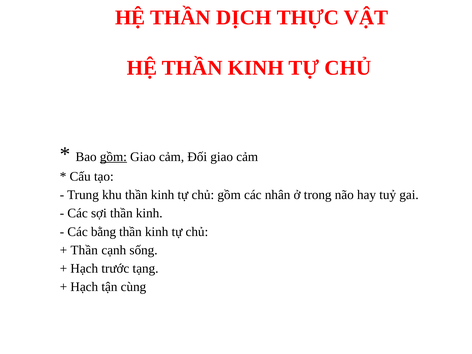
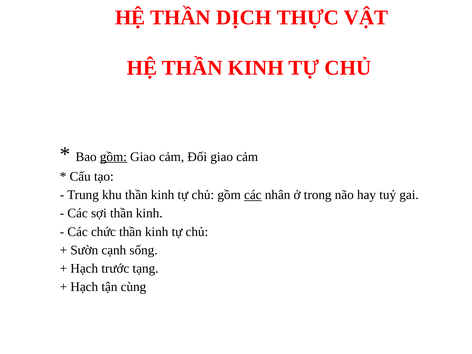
các at (253, 195) underline: none -> present
bằng: bằng -> chức
Thần at (84, 250): Thần -> Sườn
